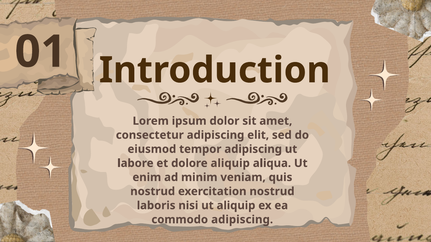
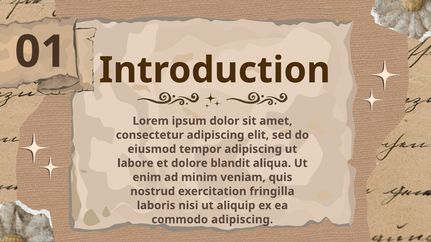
dolore aliquip: aliquip -> blandit
exercitation nostrud: nostrud -> fringilla
